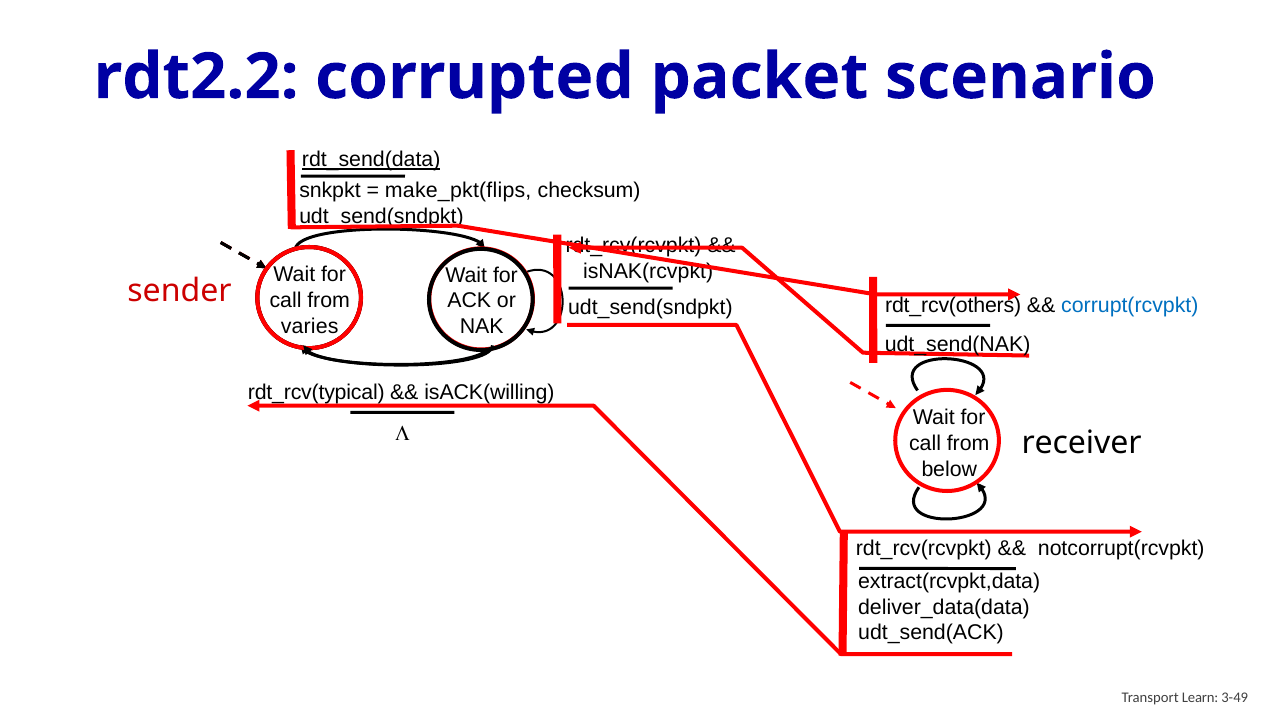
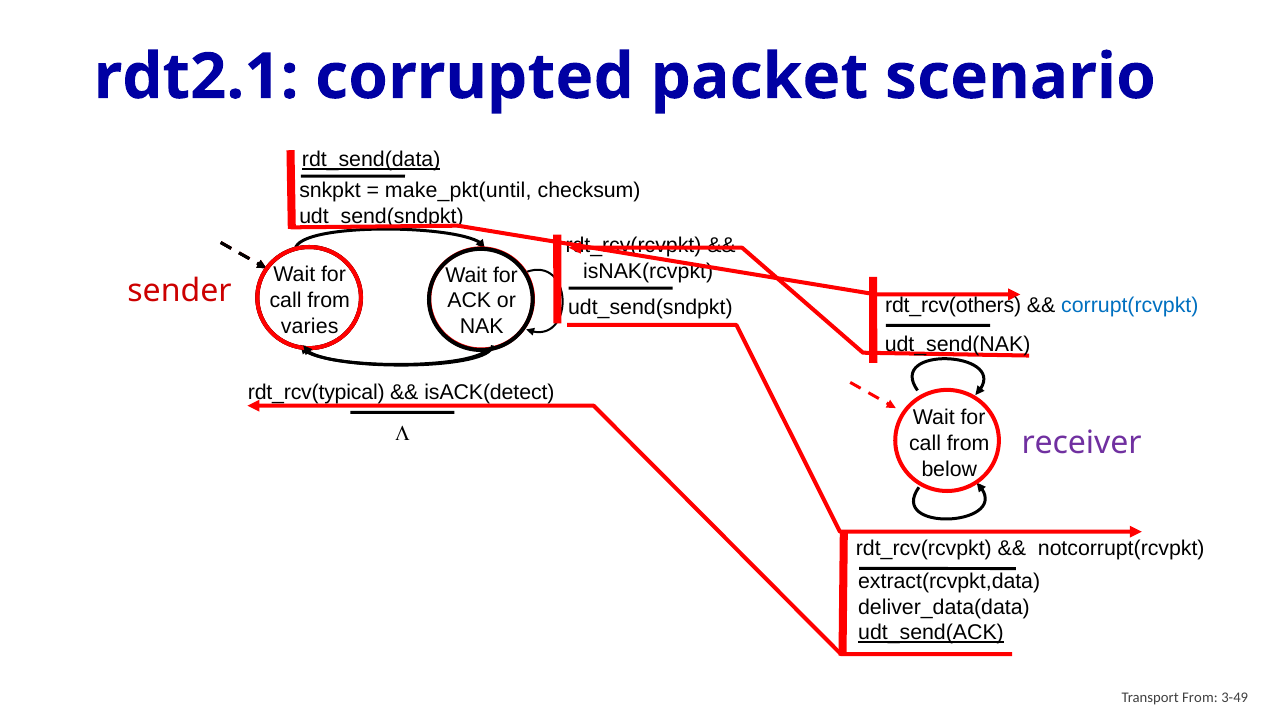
rdt2.2: rdt2.2 -> rdt2.1
make_pkt(flips: make_pkt(flips -> make_pkt(until
isACK(willing: isACK(willing -> isACK(detect
receiver colour: black -> purple
udt_send(ACK underline: none -> present
Transport Learn: Learn -> From
